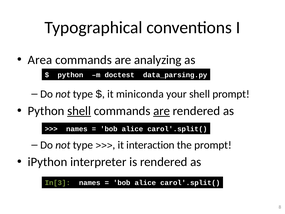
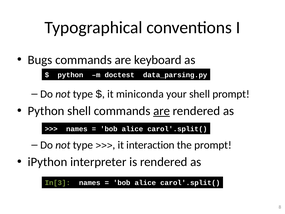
Area: Area -> Bugs
analyzing: analyzing -> keyboard
shell at (79, 111) underline: present -> none
